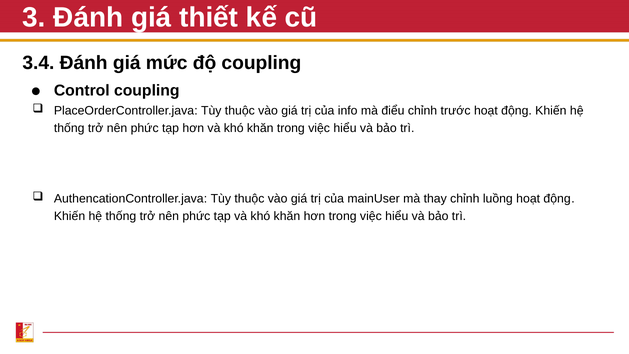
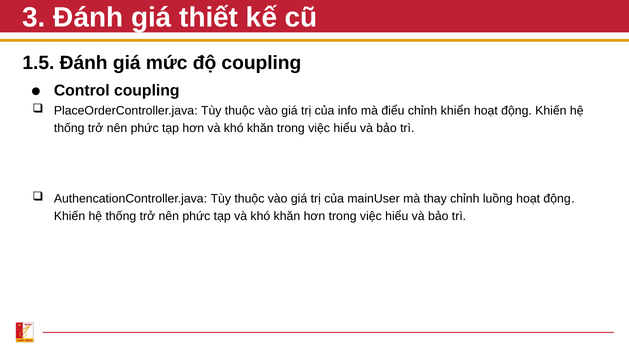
3.4: 3.4 -> 1.5
trước: trước -> khiển
